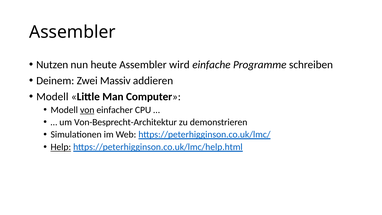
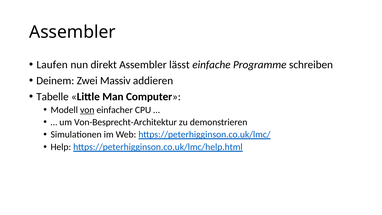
Nutzen: Nutzen -> Laufen
heute: heute -> direkt
wird: wird -> lässt
Modell at (52, 97): Modell -> Tabelle
Help underline: present -> none
